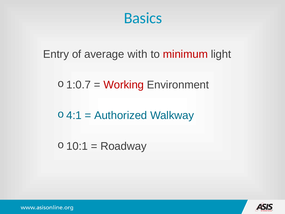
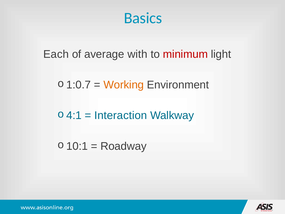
Entry: Entry -> Each
Working colour: red -> orange
Authorized: Authorized -> Interaction
